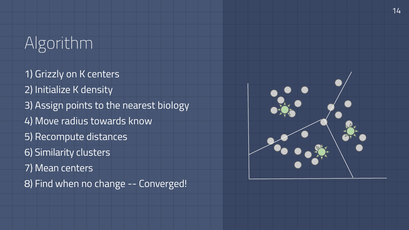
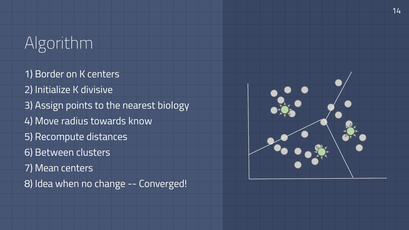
Grizzly: Grizzly -> Border
density: density -> divisive
Similarity: Similarity -> Between
Find: Find -> Idea
